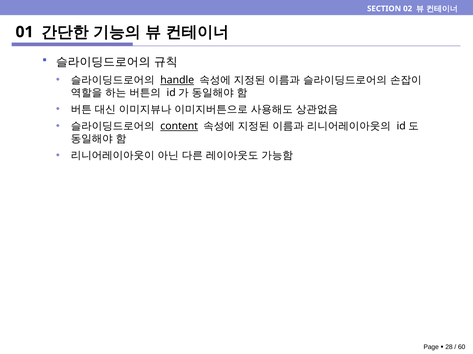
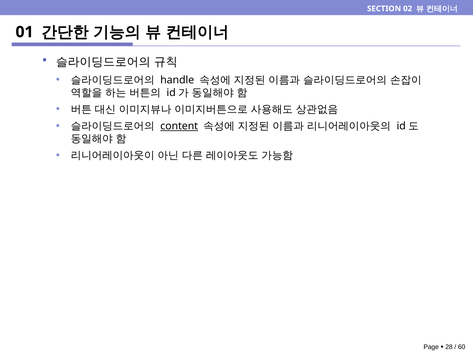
handle underline: present -> none
